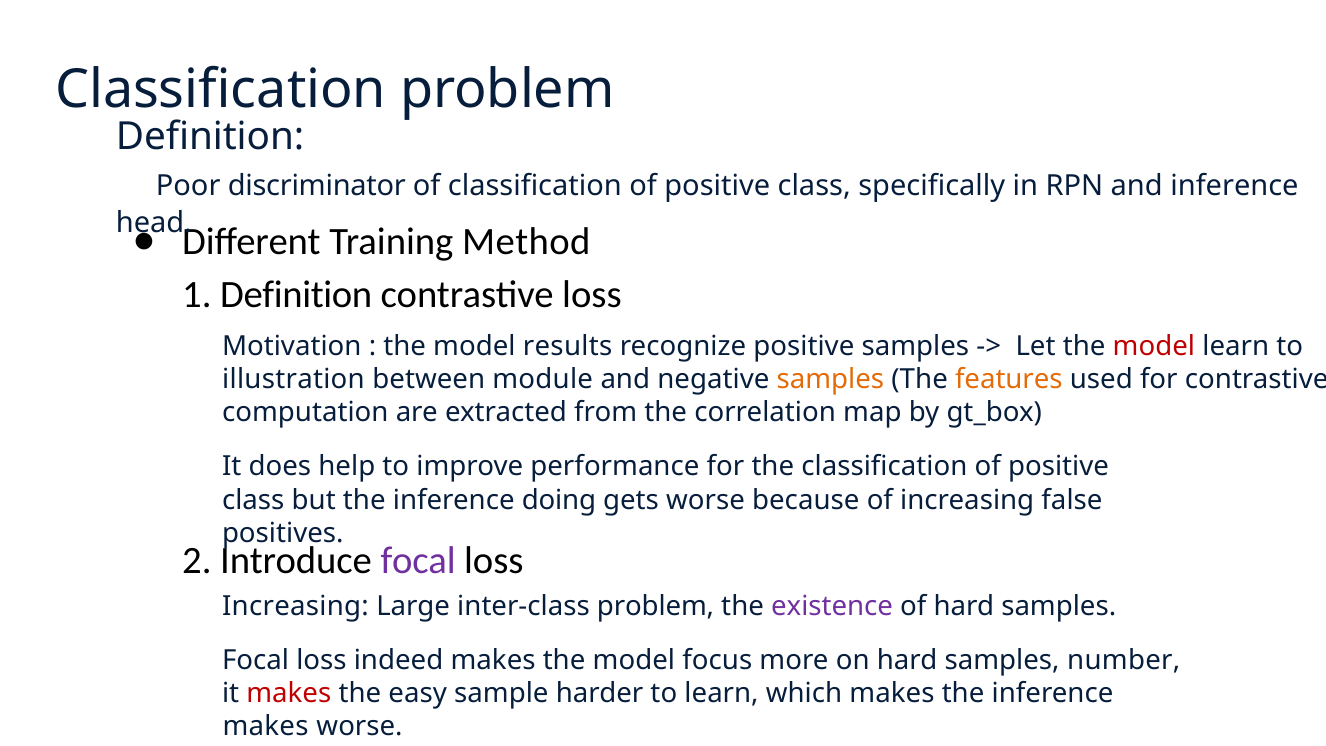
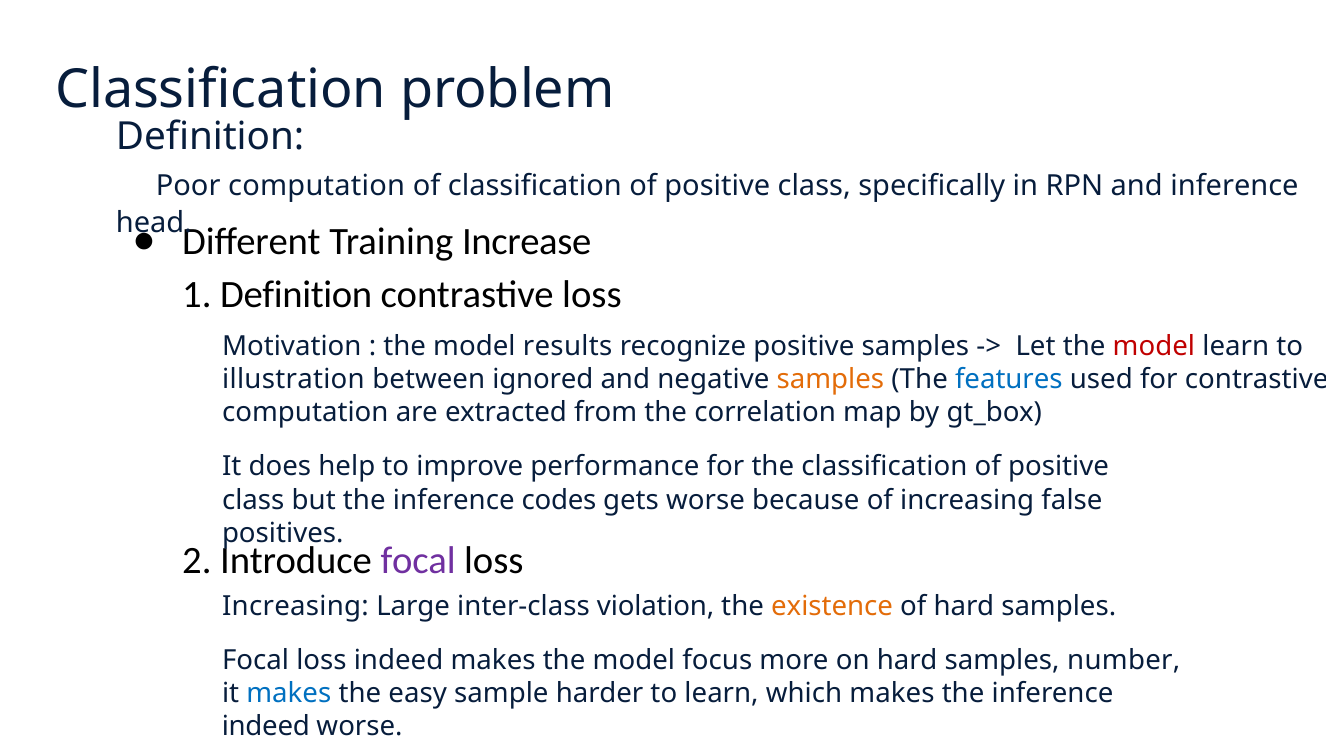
Poor discriminator: discriminator -> computation
Method: Method -> Increase
module: module -> ignored
features colour: orange -> blue
doing: doing -> codes
inter-class problem: problem -> violation
existence colour: purple -> orange
makes at (289, 693) colour: red -> blue
makes at (266, 726): makes -> indeed
